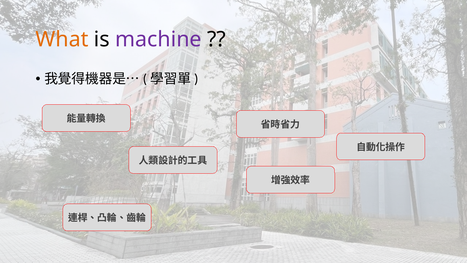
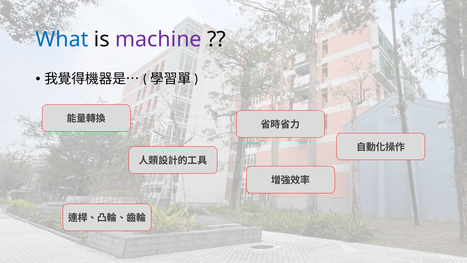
What colour: orange -> blue
